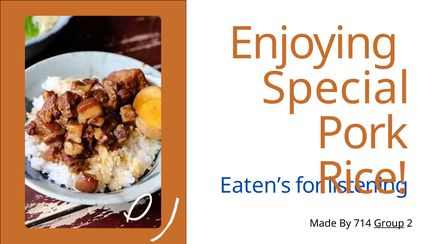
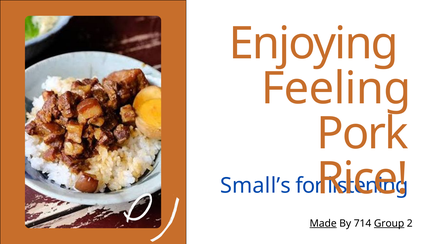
Special: Special -> Feeling
Eaten’s: Eaten’s -> Small’s
Made underline: none -> present
